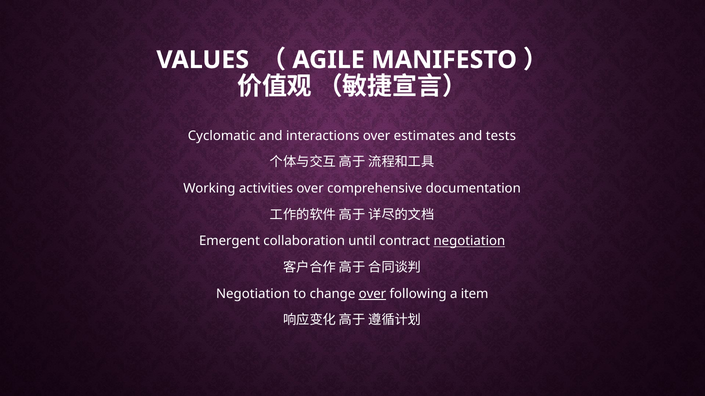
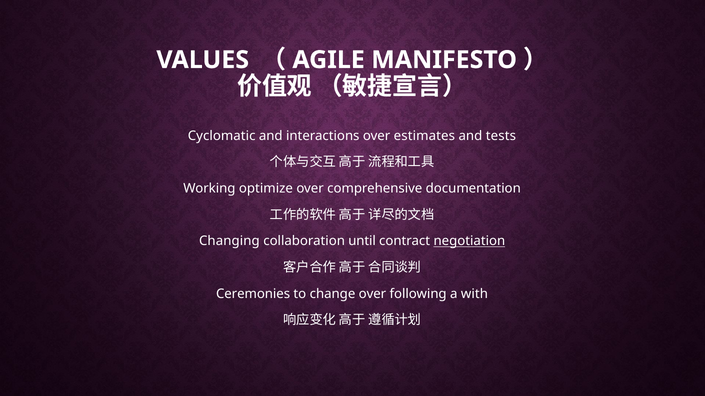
activities: activities -> optimize
Emergent: Emergent -> Changing
Negotiation at (253, 294): Negotiation -> Ceremonies
over at (372, 294) underline: present -> none
item: item -> with
